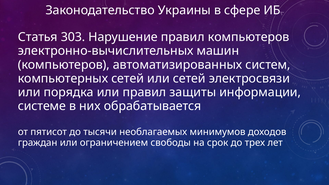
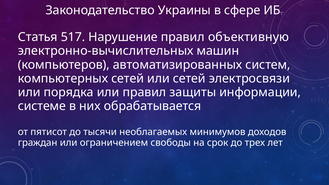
303: 303 -> 517
правил компьютеров: компьютеров -> объективную
